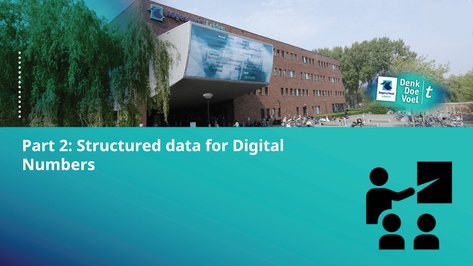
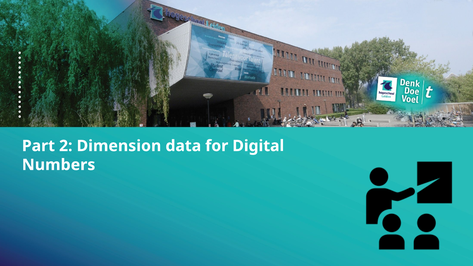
Structured: Structured -> Dimension
